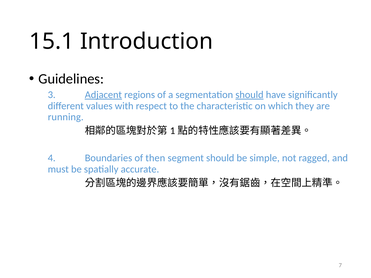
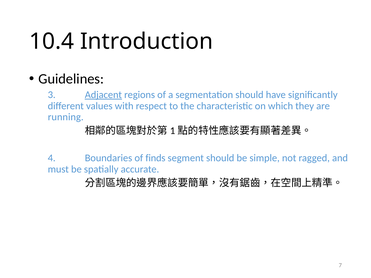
15.1: 15.1 -> 10.4
should at (249, 95) underline: present -> none
then: then -> finds
